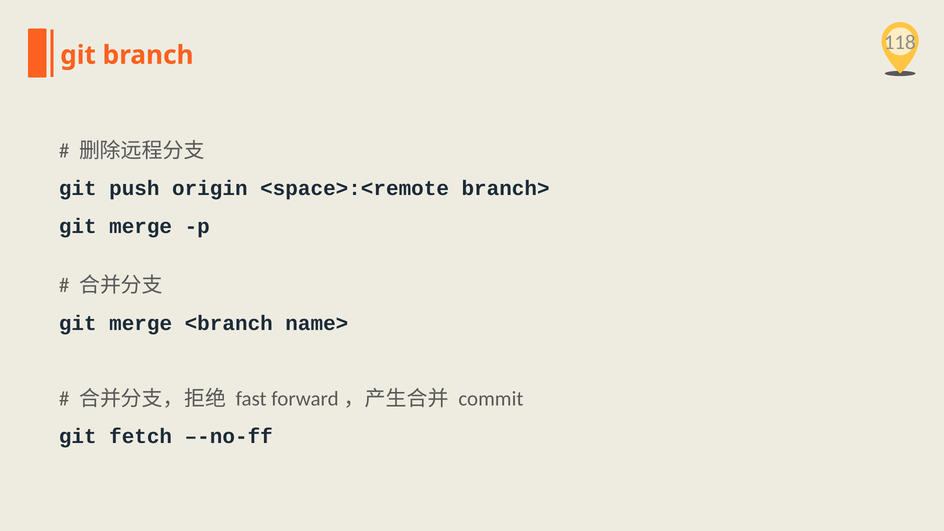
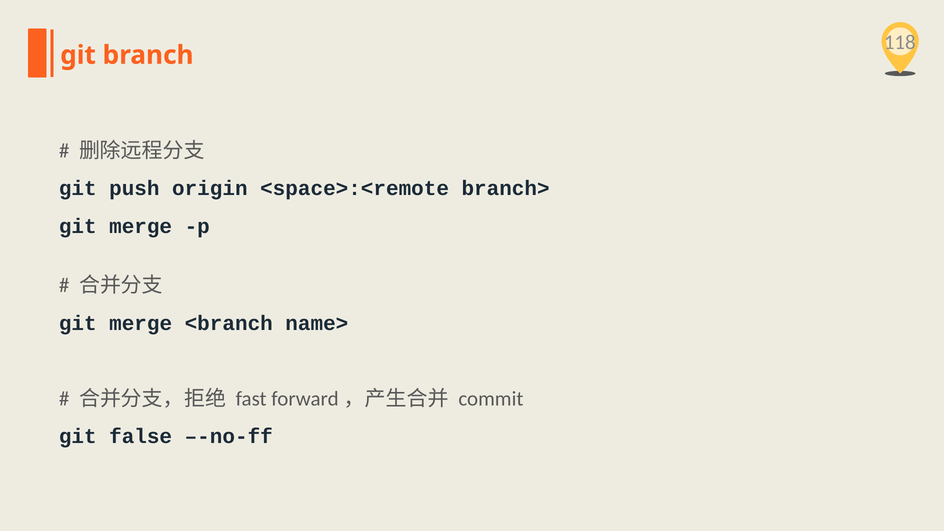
fetch: fetch -> false
